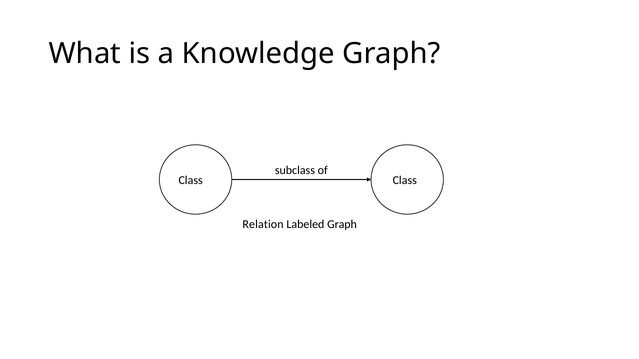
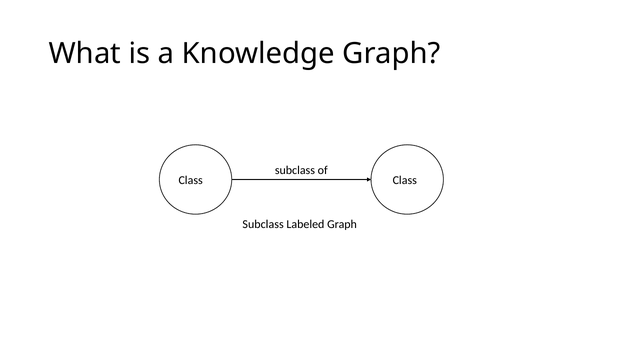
Relation at (263, 225): Relation -> Subclass
